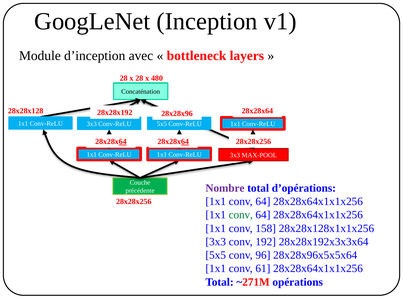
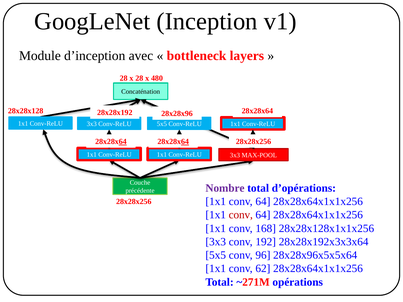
conv at (241, 215) colour: green -> red
158: 158 -> 168
61: 61 -> 62
